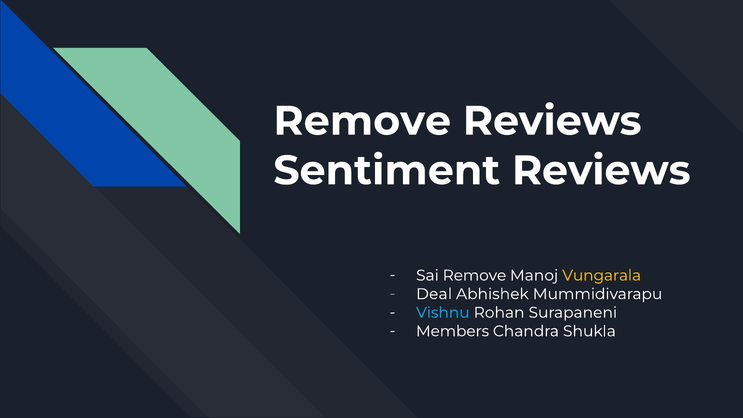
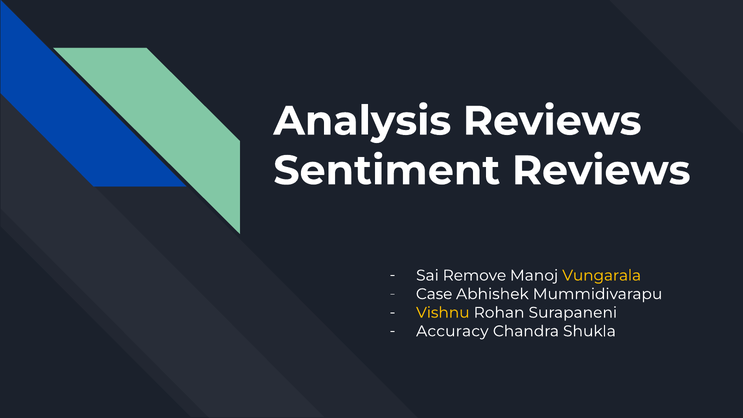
Remove at (362, 121): Remove -> Analysis
Deal: Deal -> Case
Vishnu colour: light blue -> yellow
Members: Members -> Accuracy
